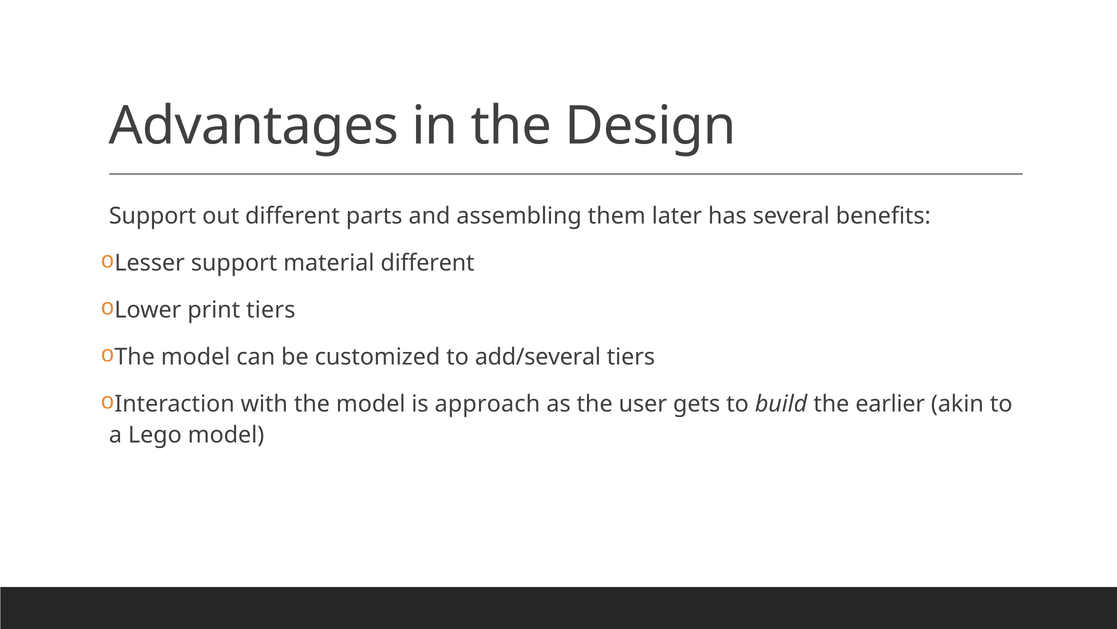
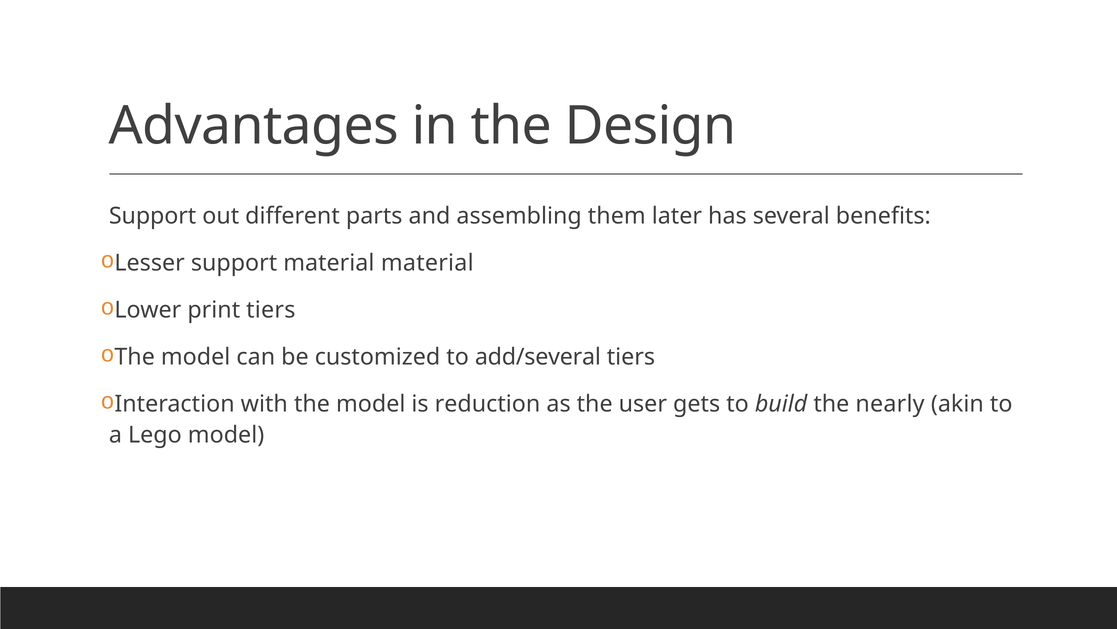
material different: different -> material
approach: approach -> reduction
earlier: earlier -> nearly
